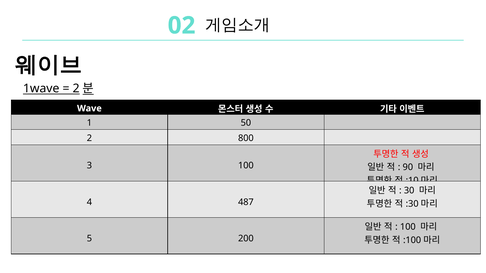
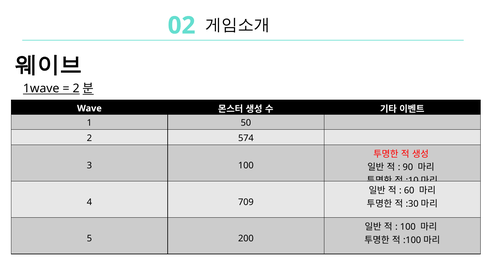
800: 800 -> 574
30: 30 -> 60
487: 487 -> 709
